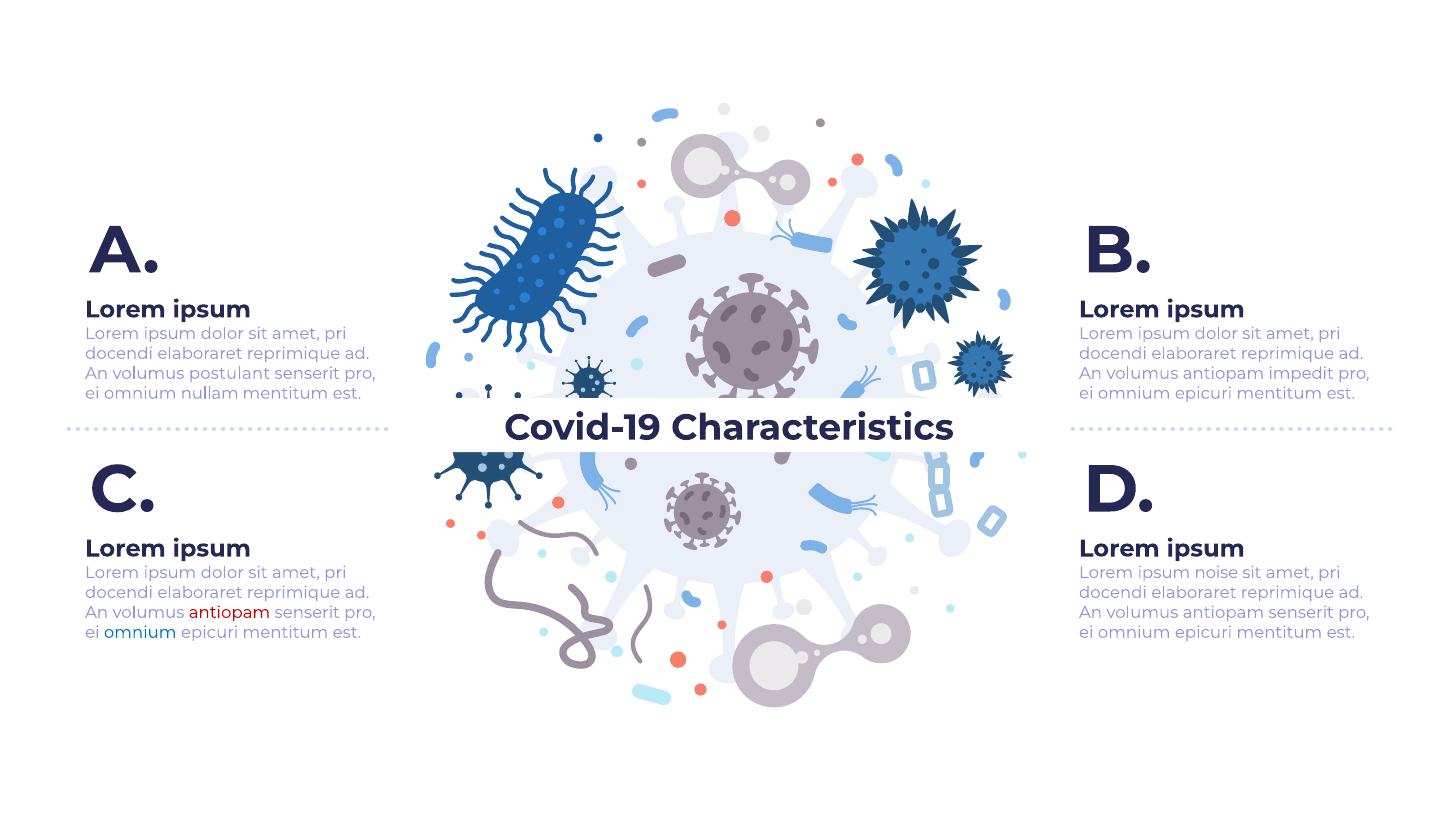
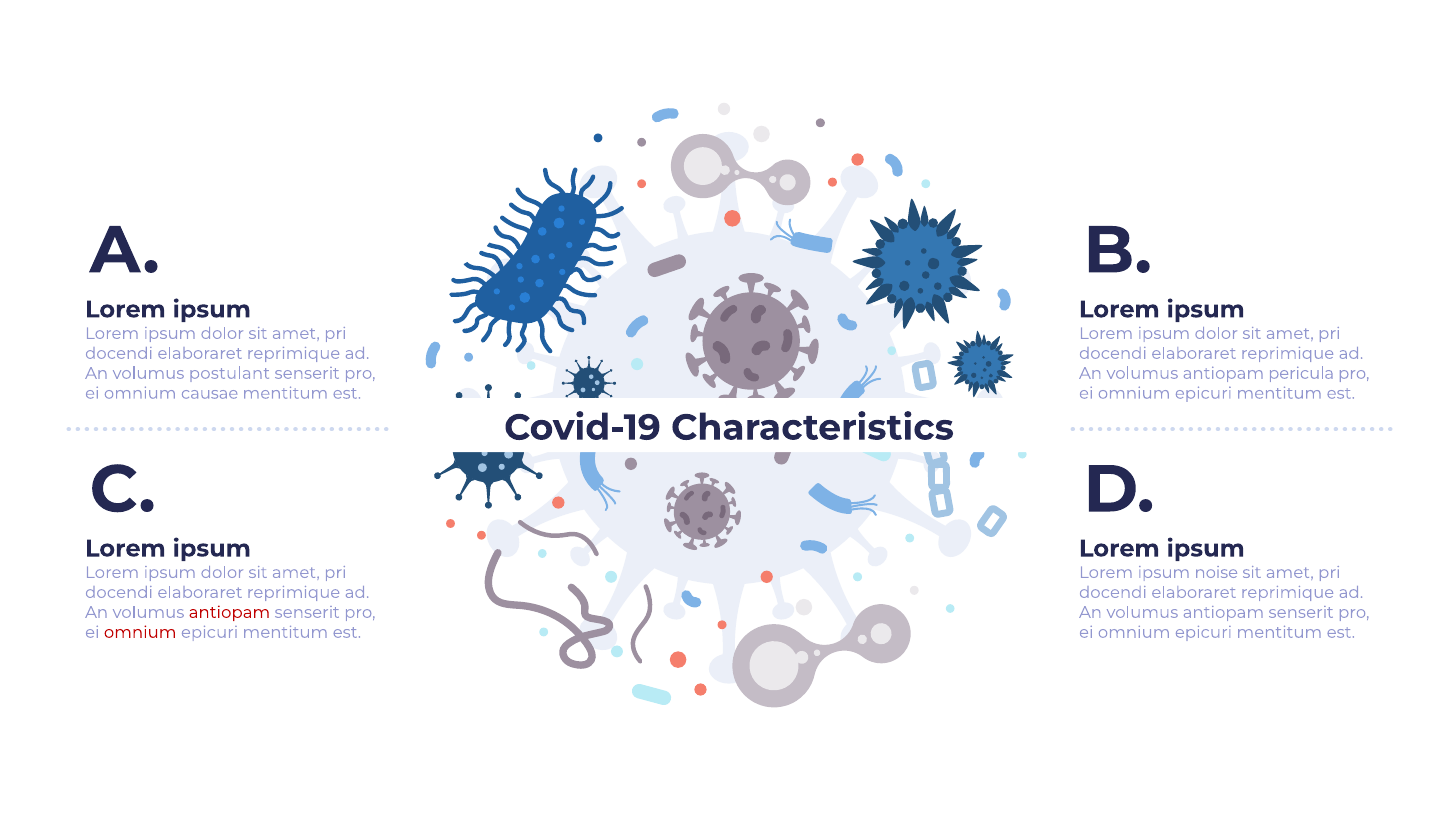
impedit: impedit -> pericula
nullam: nullam -> causae
omnium at (140, 632) colour: blue -> red
